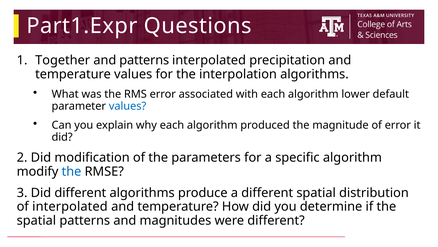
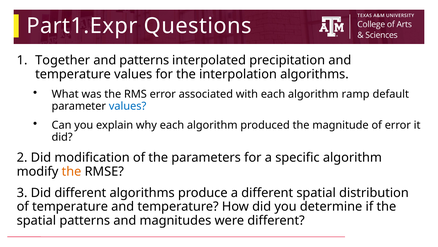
lower: lower -> ramp
the at (72, 171) colour: blue -> orange
of interpolated: interpolated -> temperature
